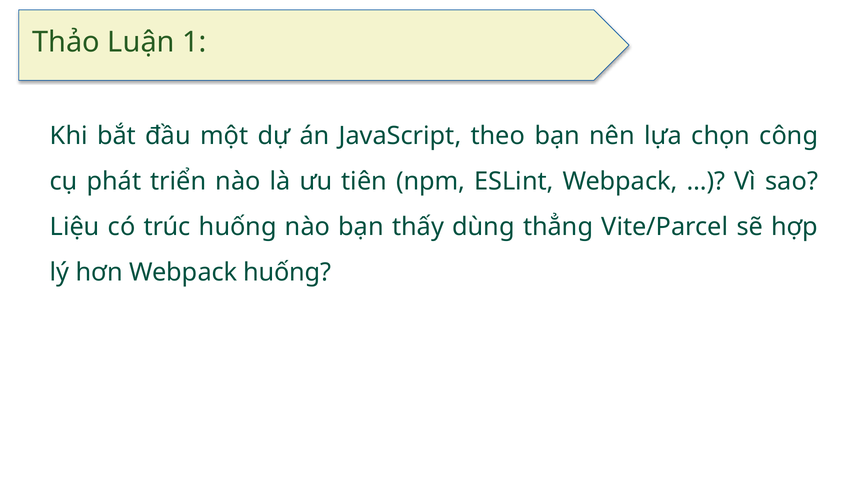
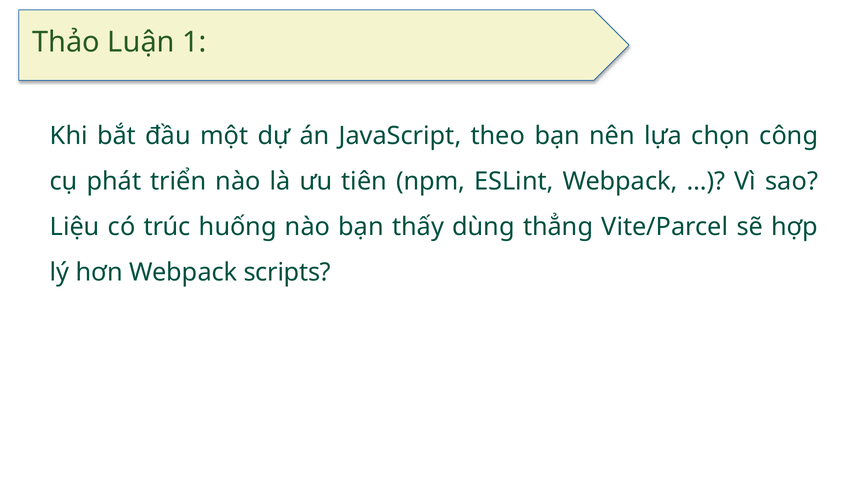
Webpack huống: huống -> scripts
